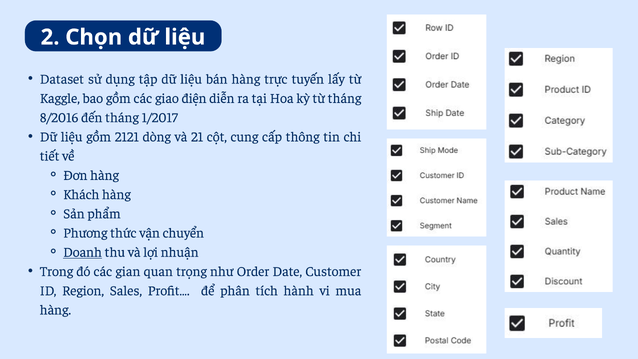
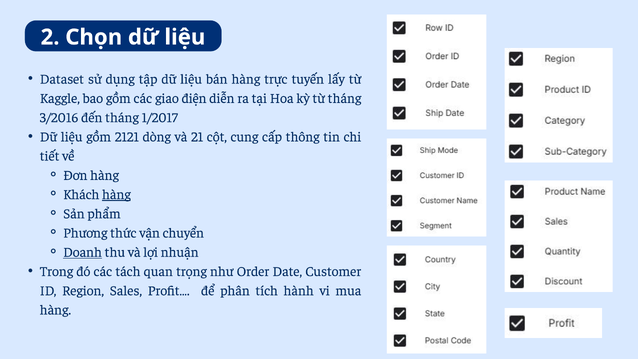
8/2016: 8/2016 -> 3/2016
hàng at (116, 195) underline: none -> present
gian: gian -> tách
